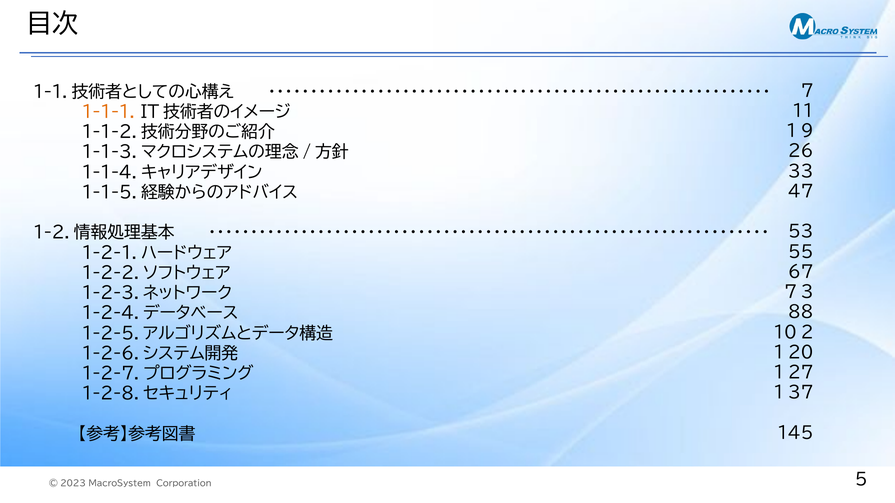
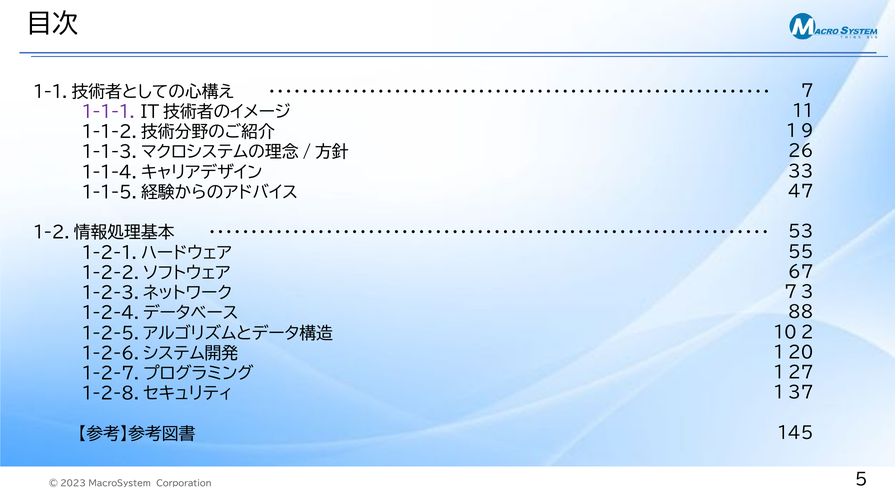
1-1-1 colour: orange -> purple
